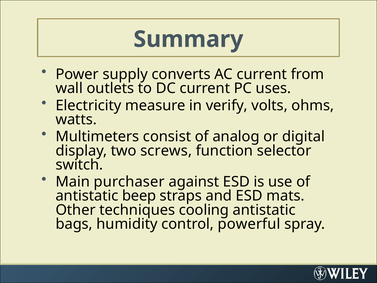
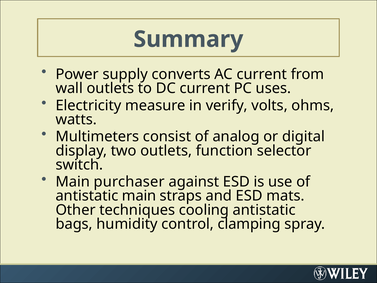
two screws: screws -> outlets
antistatic beep: beep -> main
powerful: powerful -> clamping
